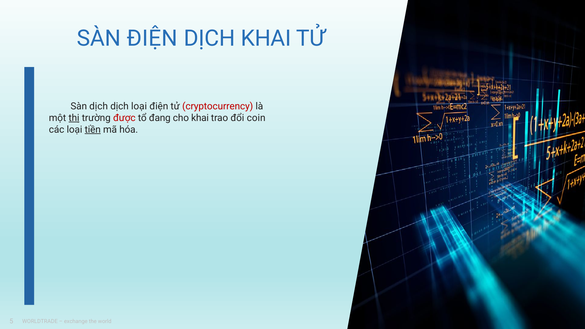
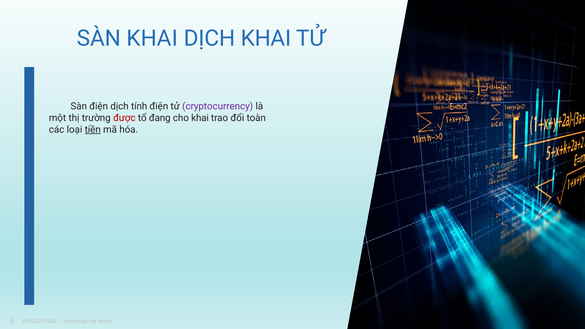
SÀN ĐIỆN: ĐIỆN -> KHAI
Sàn dịch: dịch -> điện
dịch loại: loại -> tính
cryptocurrency colour: red -> purple
thị underline: present -> none
coin: coin -> toàn
